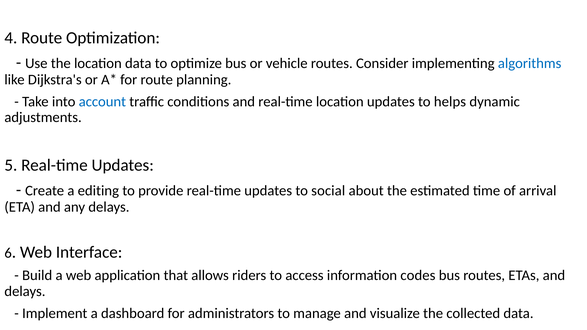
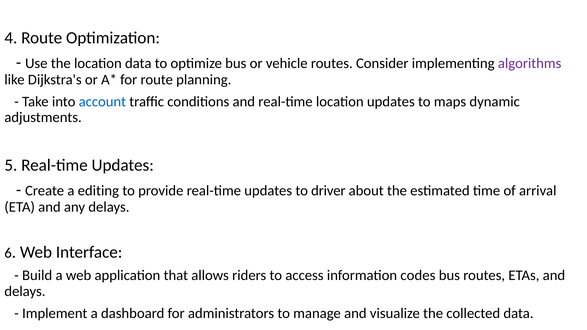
algorithms colour: blue -> purple
helps: helps -> maps
social: social -> driver
